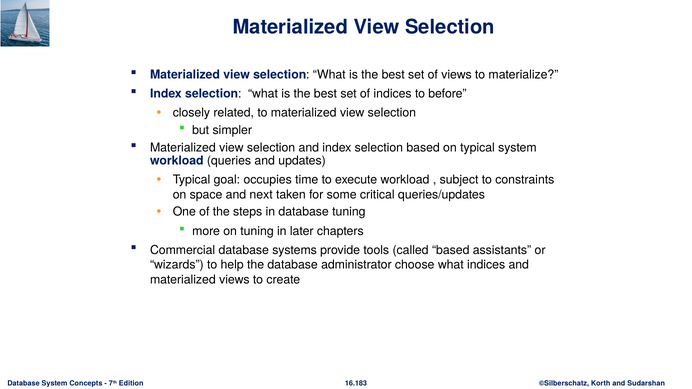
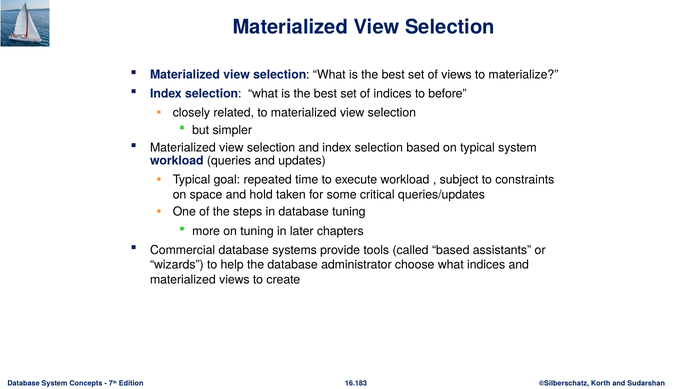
occupies: occupies -> repeated
next: next -> hold
